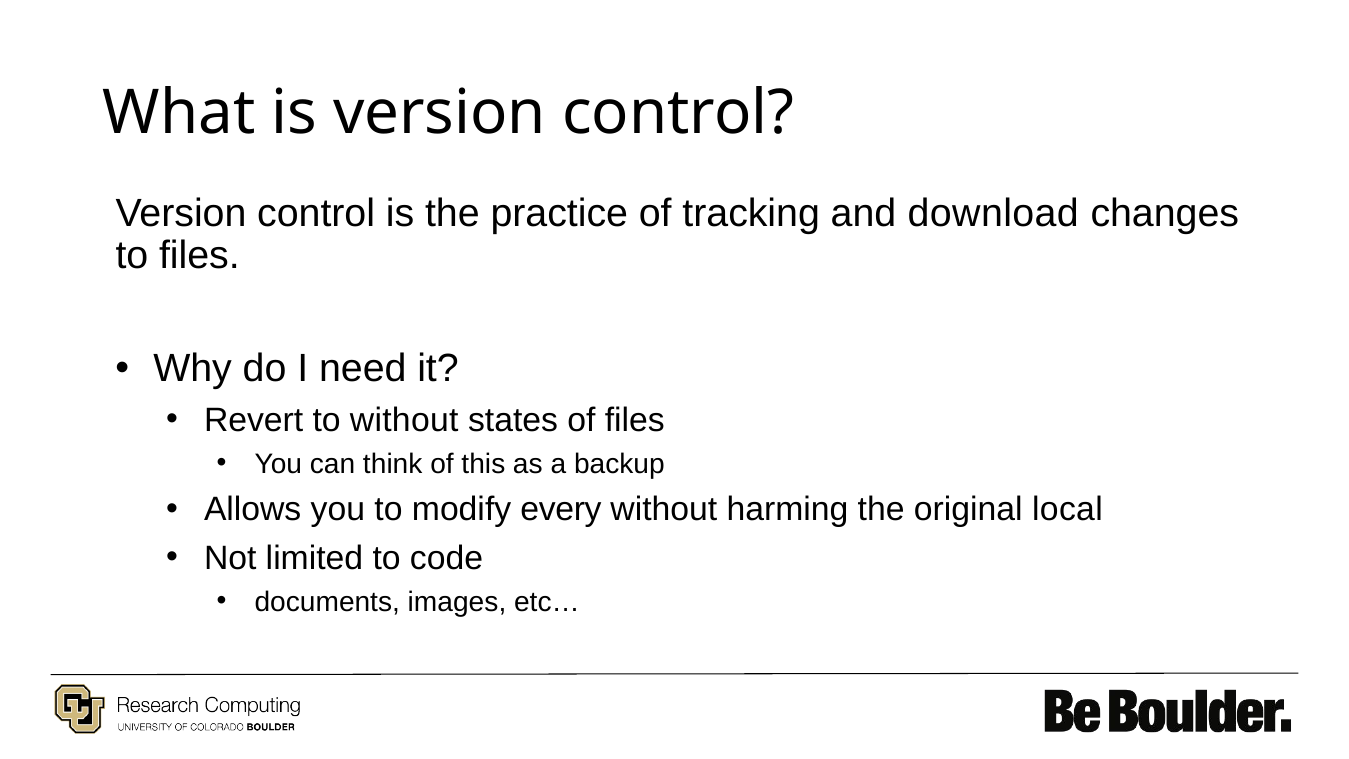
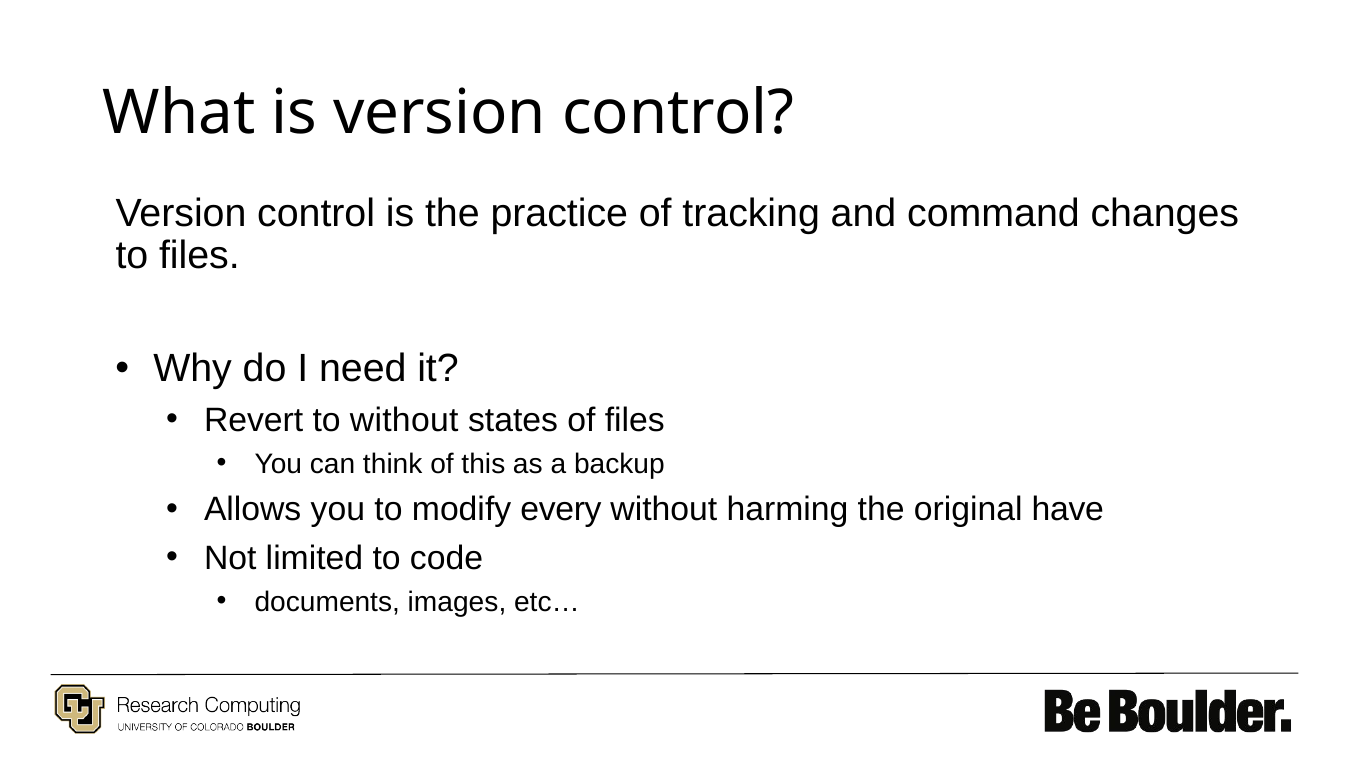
download: download -> command
local: local -> have
